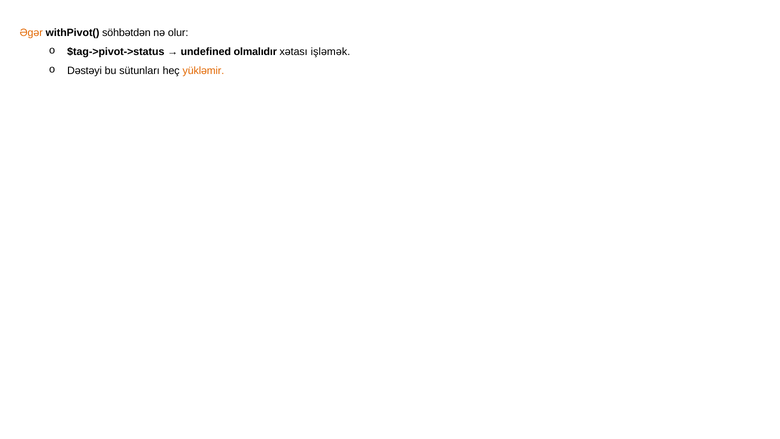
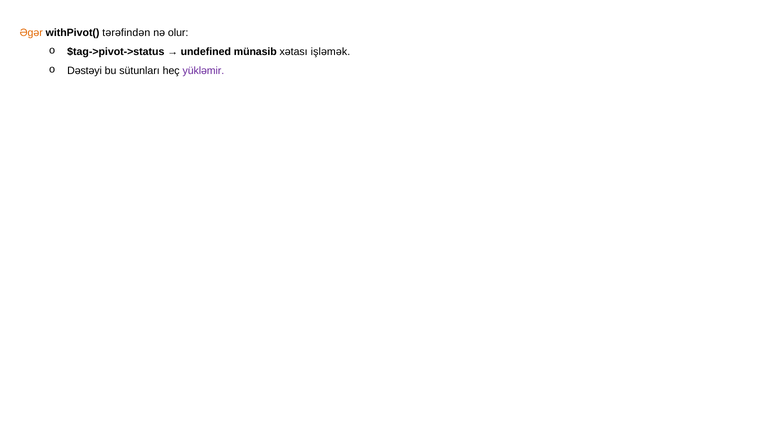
söhbətdən: söhbətdən -> tərəfindən
olmalıdır: olmalıdır -> münasib
yükləmir colour: orange -> purple
